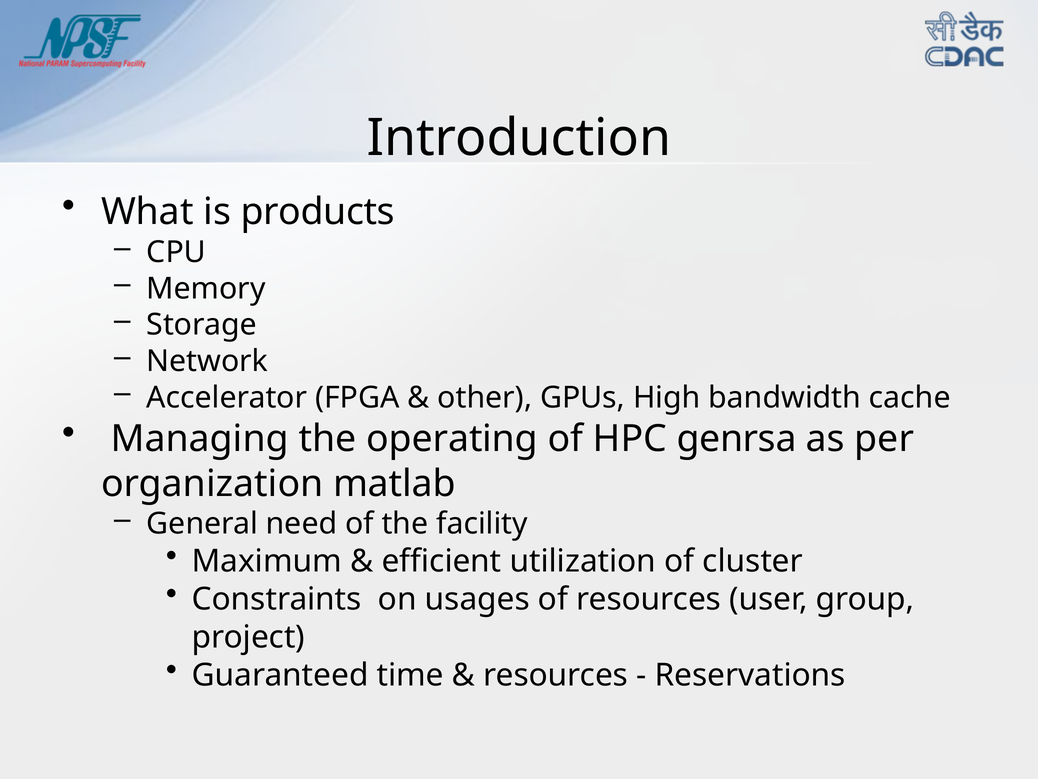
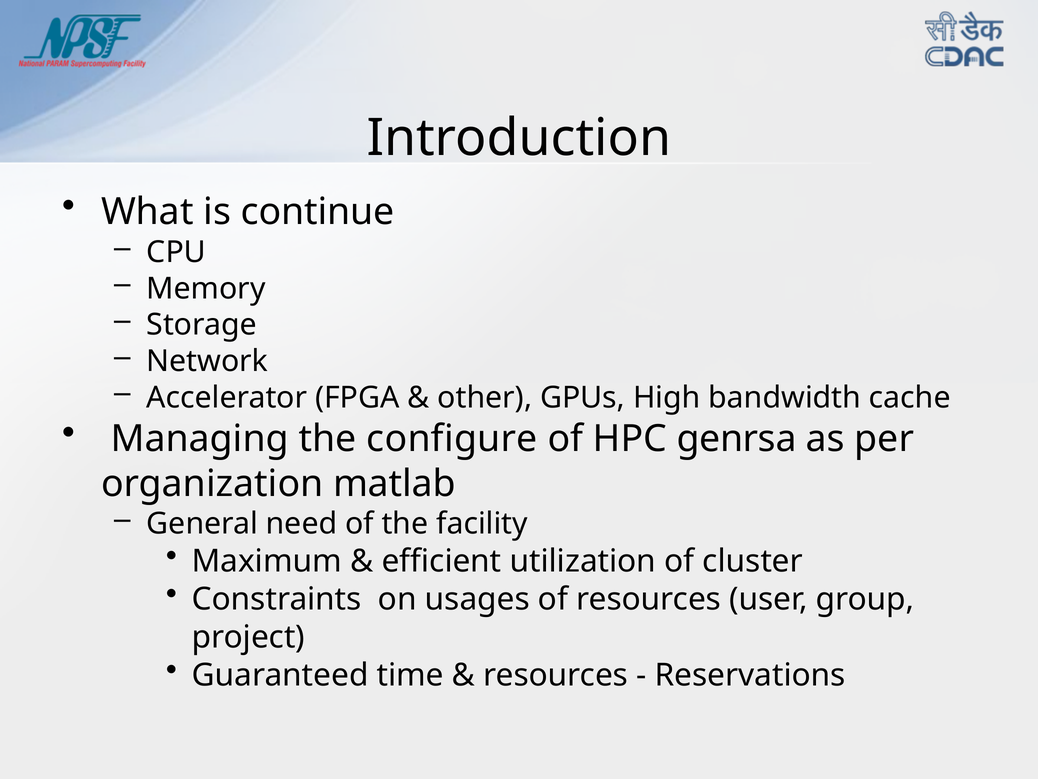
products: products -> continue
operating: operating -> configure
